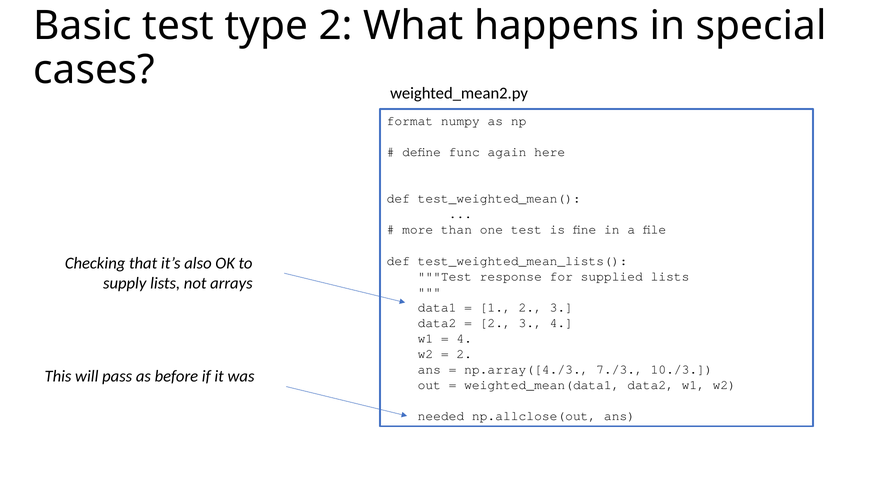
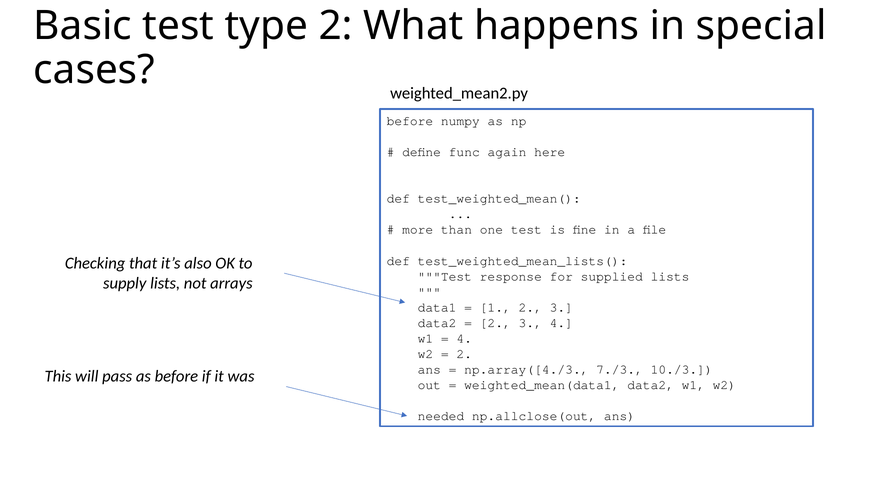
format at (410, 121): format -> before
